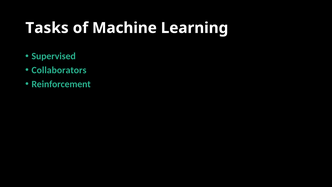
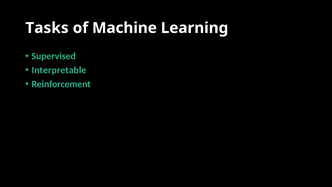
Collaborators: Collaborators -> Interpretable
